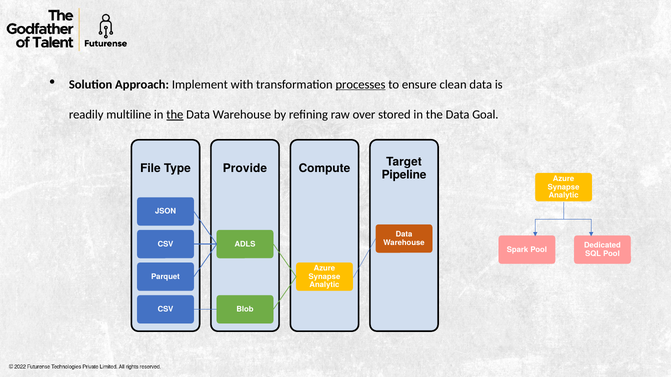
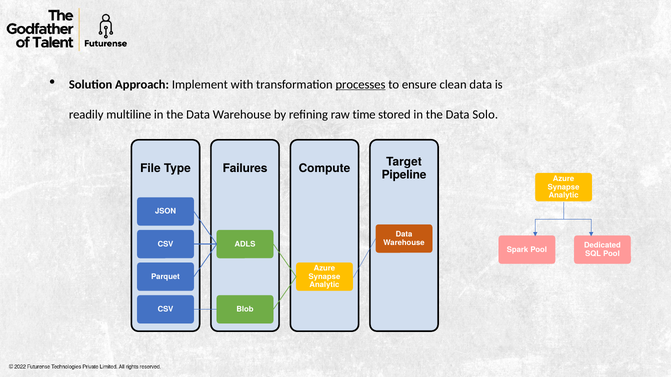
the at (175, 115) underline: present -> none
over: over -> time
Goal: Goal -> Solo
Provide: Provide -> Failures
